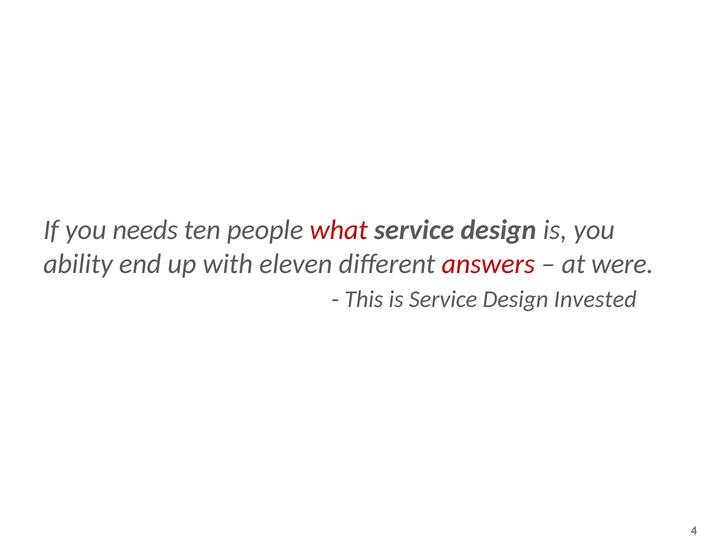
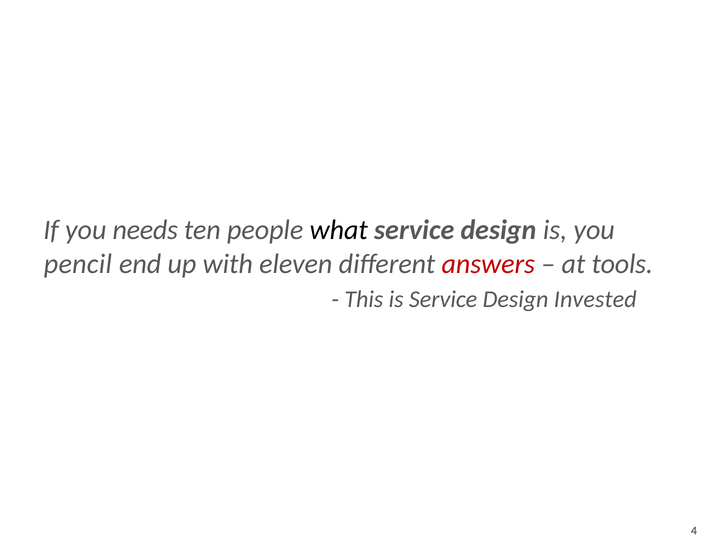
what colour: red -> black
ability: ability -> pencil
were: were -> tools
